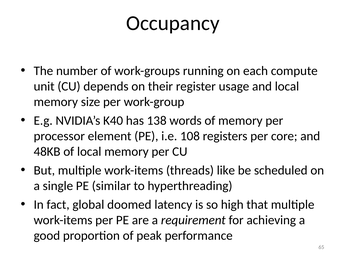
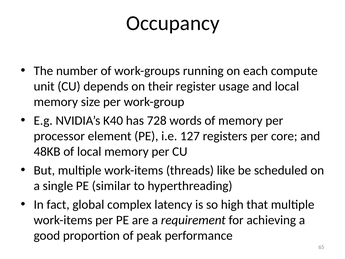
138: 138 -> 728
108: 108 -> 127
doomed: doomed -> complex
